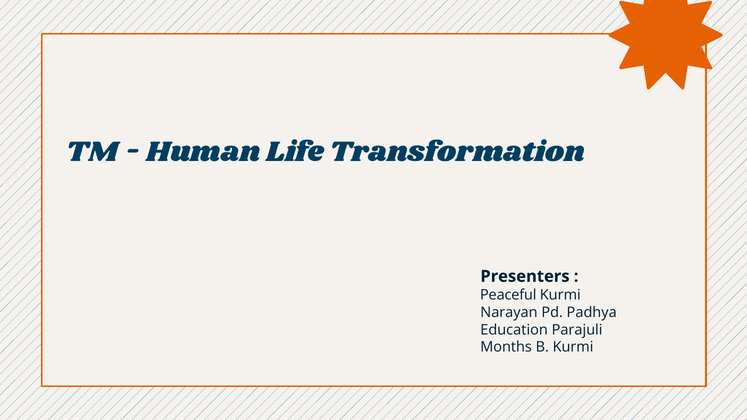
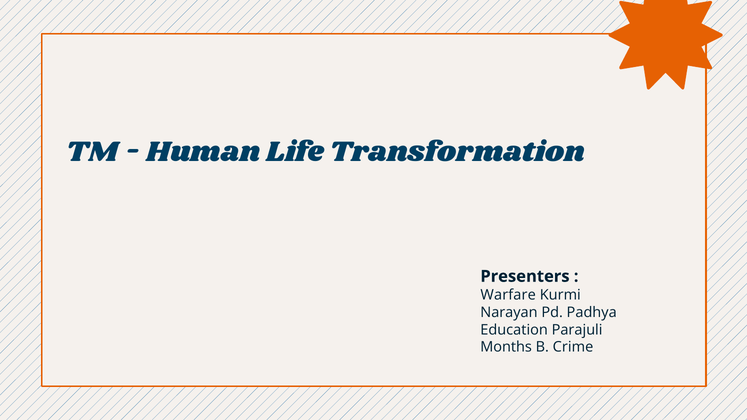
Peaceful: Peaceful -> Warfare
B Kurmi: Kurmi -> Crime
